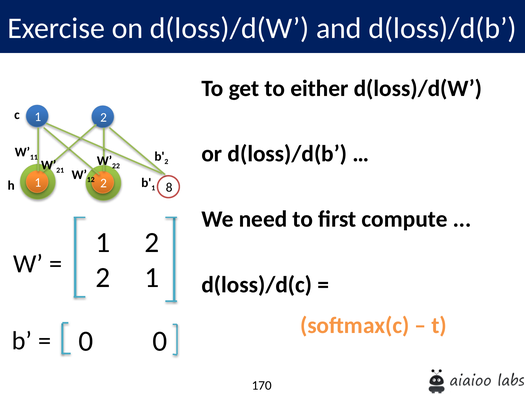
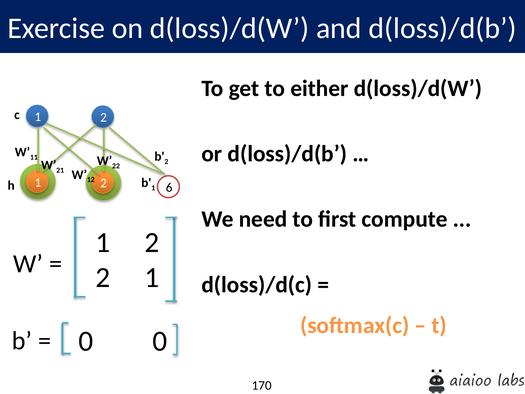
8: 8 -> 6
